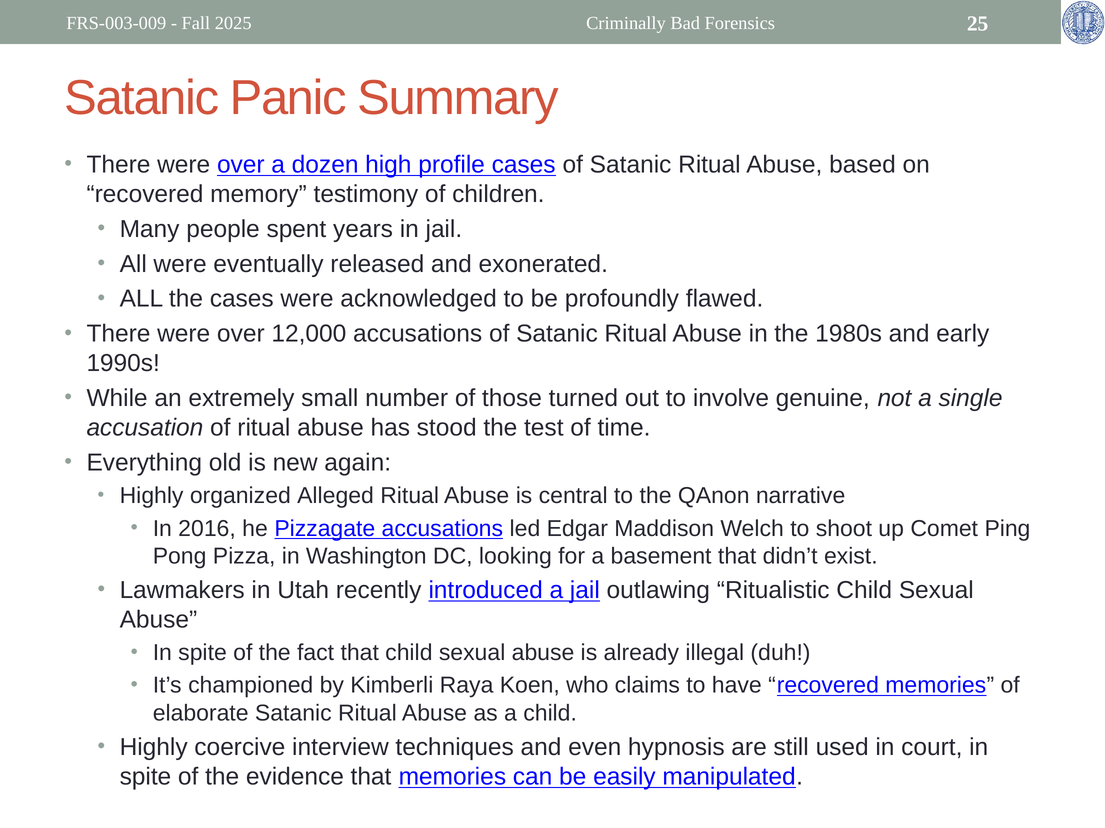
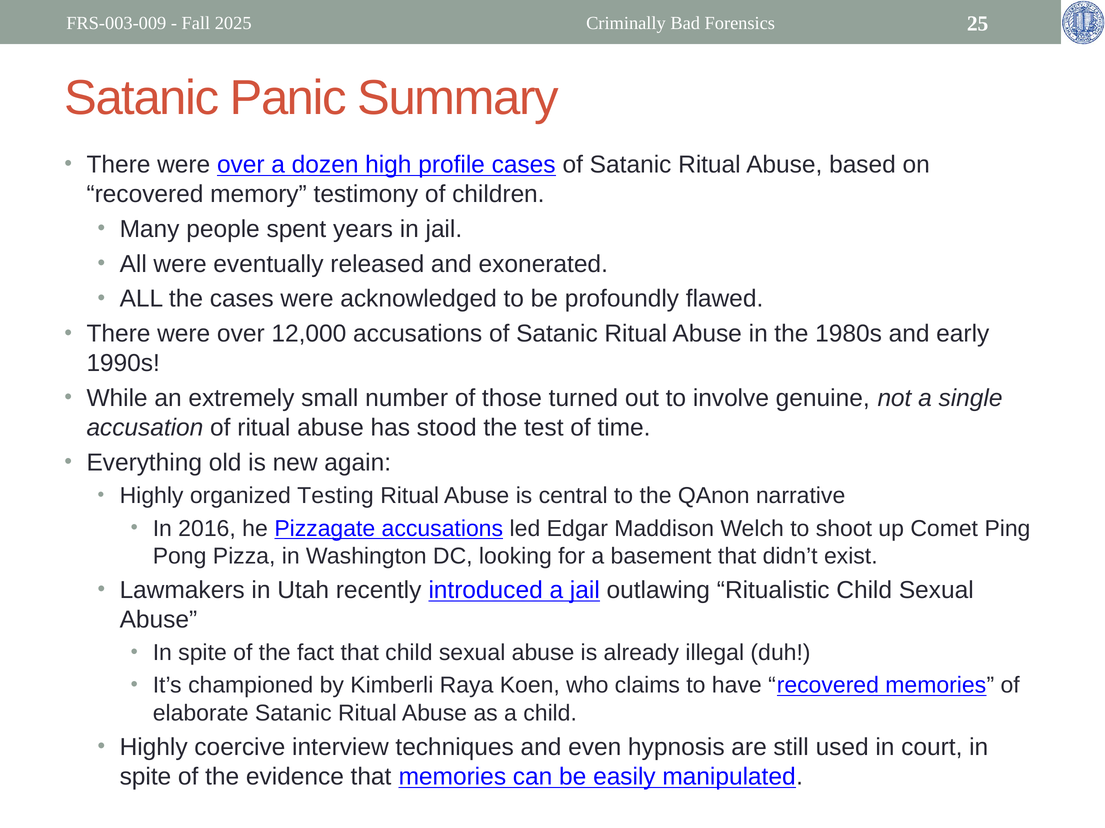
Alleged: Alleged -> Testing
